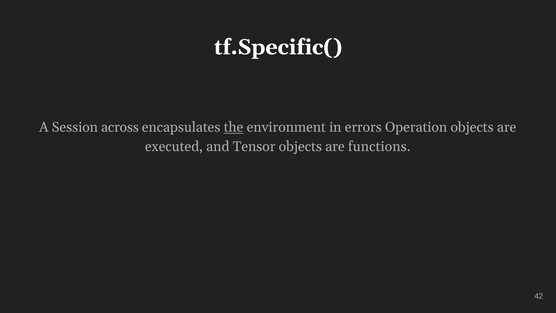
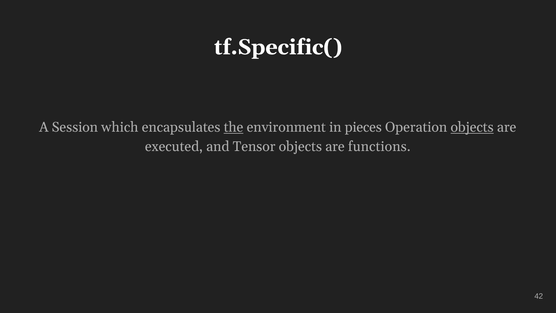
across: across -> which
errors: errors -> pieces
objects at (472, 127) underline: none -> present
